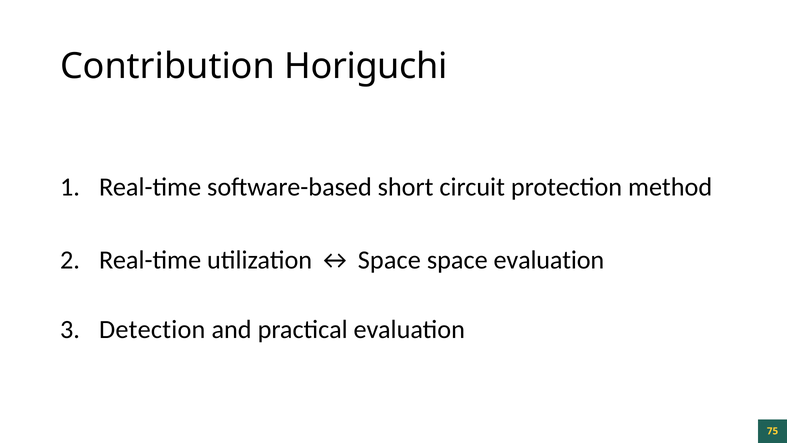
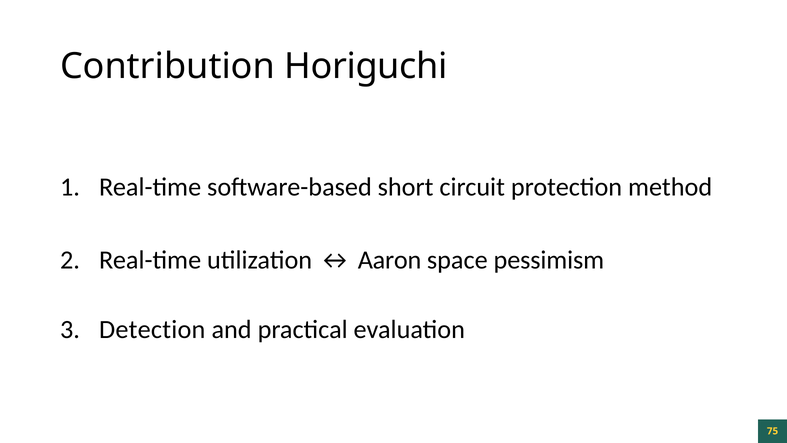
Space at (389, 260): Space -> Aaron
space evaluation: evaluation -> pessimism
